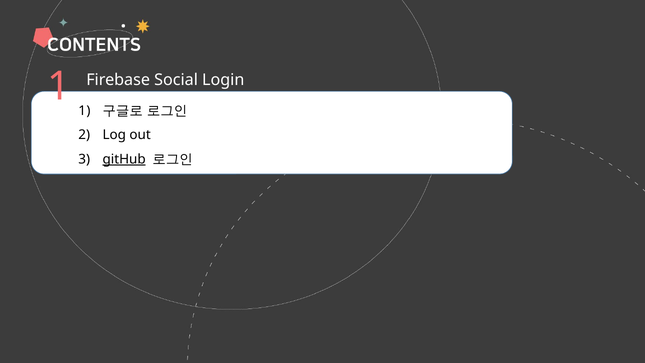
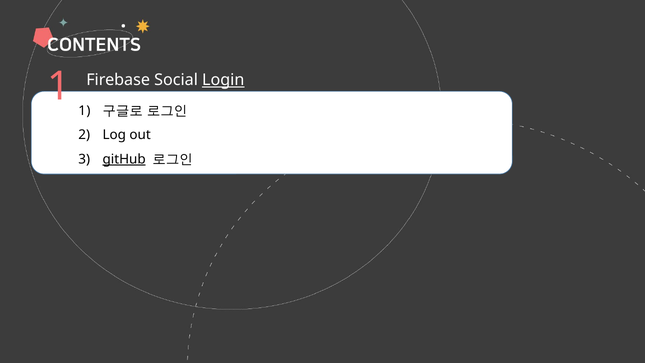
Login underline: none -> present
